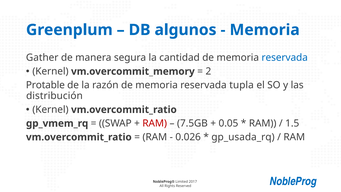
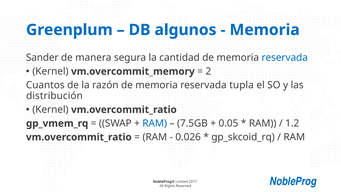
Gather: Gather -> Sander
Protable: Protable -> Cuantos
RAM at (155, 123) colour: red -> blue
1.5: 1.5 -> 1.2
gp_usada_rq: gp_usada_rq -> gp_skcoid_rq
